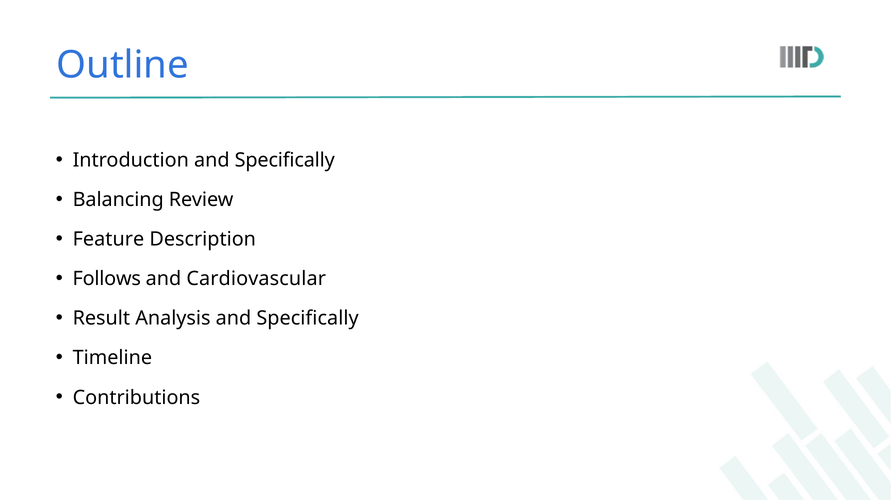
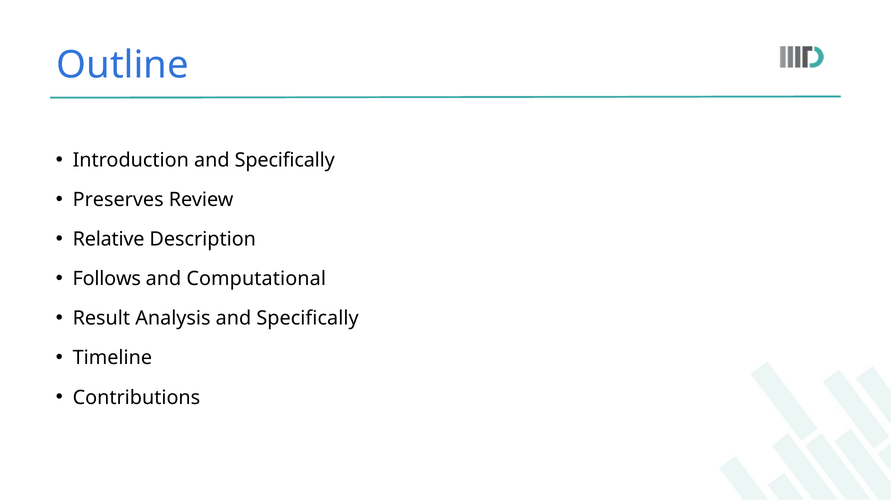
Balancing: Balancing -> Preserves
Feature: Feature -> Relative
Cardiovascular: Cardiovascular -> Computational
